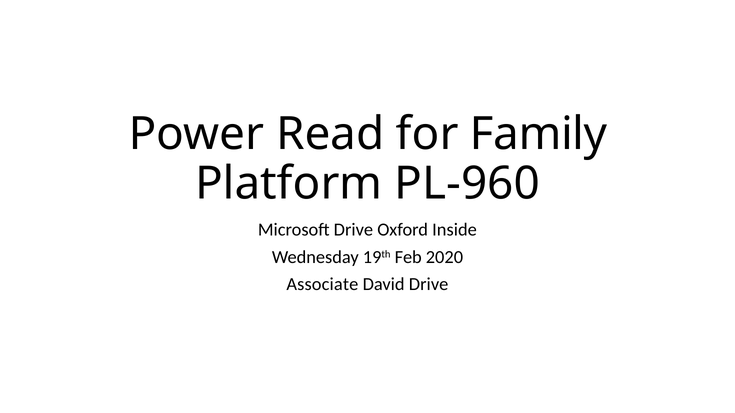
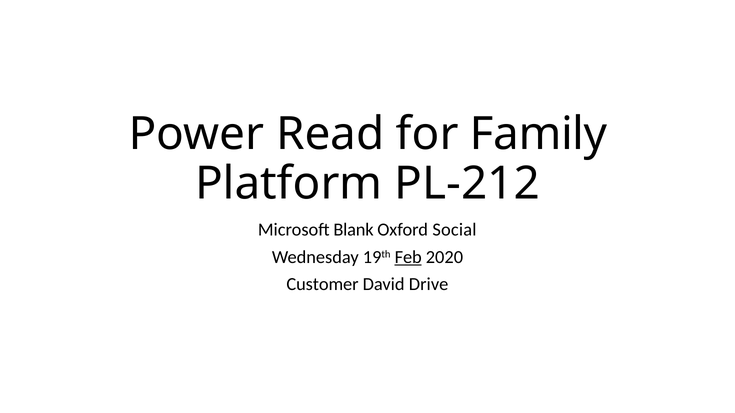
PL-960: PL-960 -> PL-212
Microsoft Drive: Drive -> Blank
Inside: Inside -> Social
Feb underline: none -> present
Associate: Associate -> Customer
